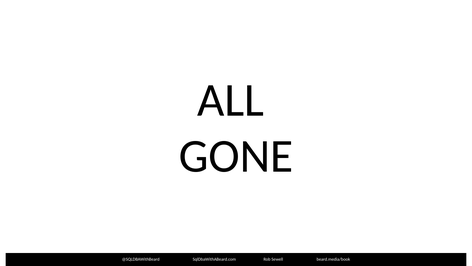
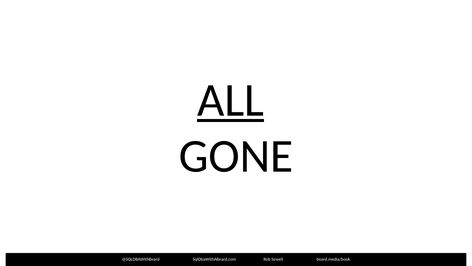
ALL underline: none -> present
